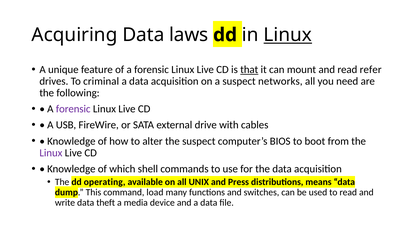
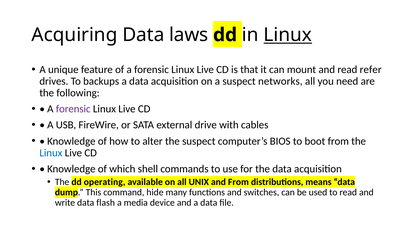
that underline: present -> none
criminal: criminal -> backups
Linux at (51, 152) colour: purple -> blue
and Press: Press -> From
load: load -> hide
theft: theft -> flash
